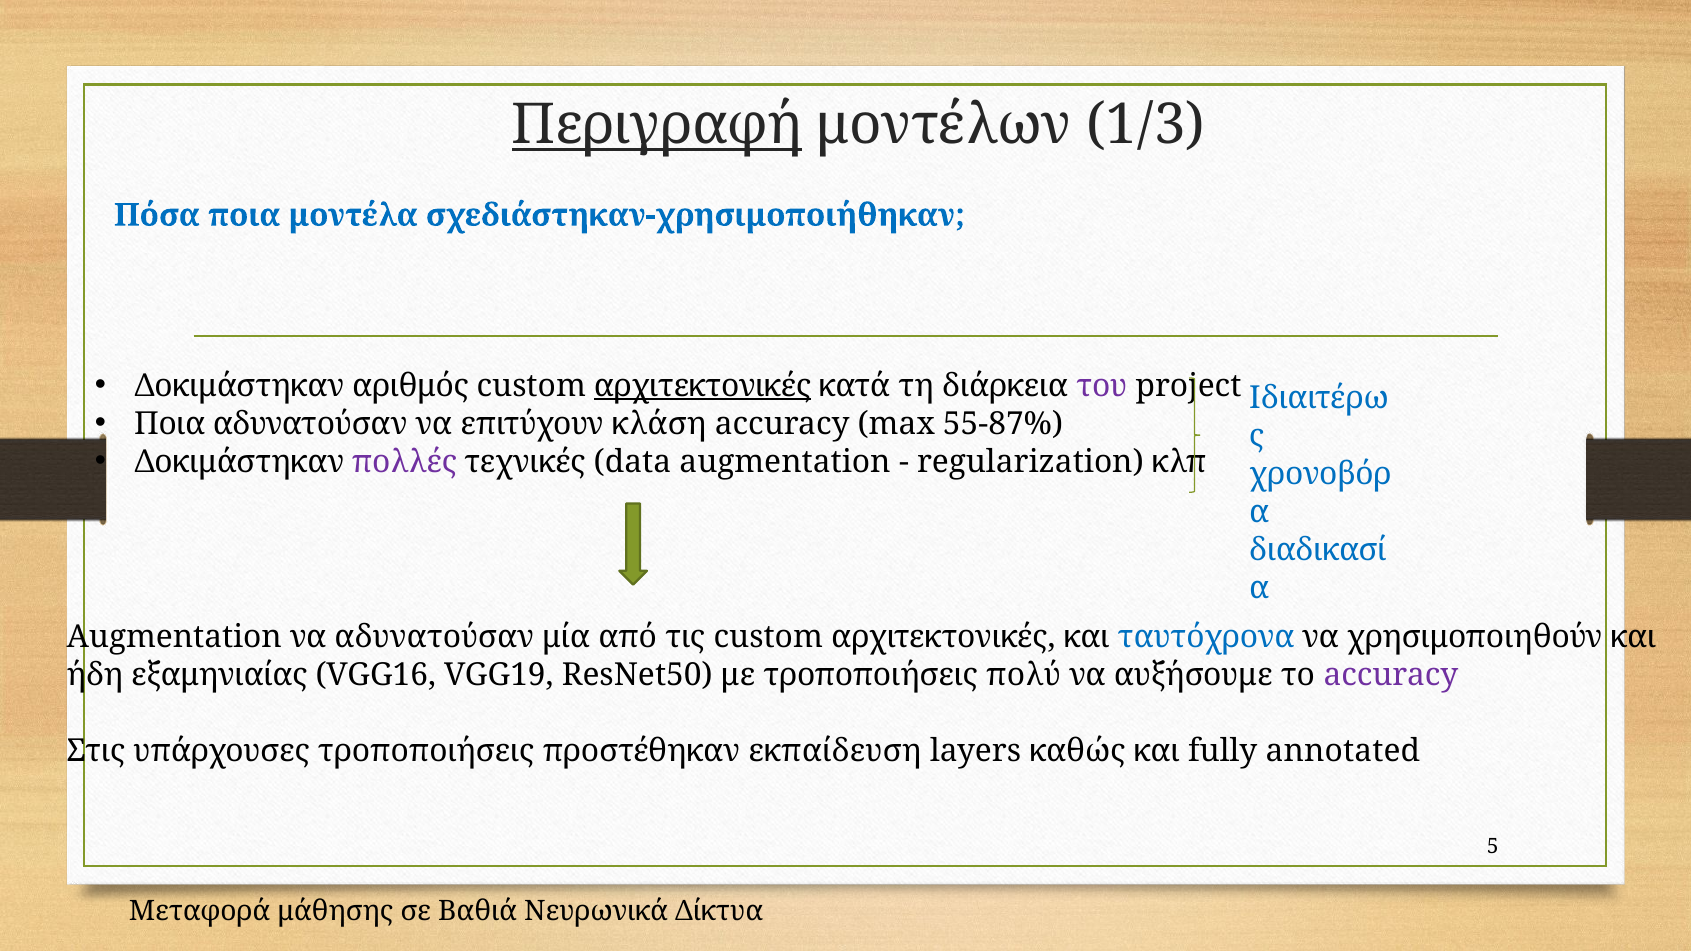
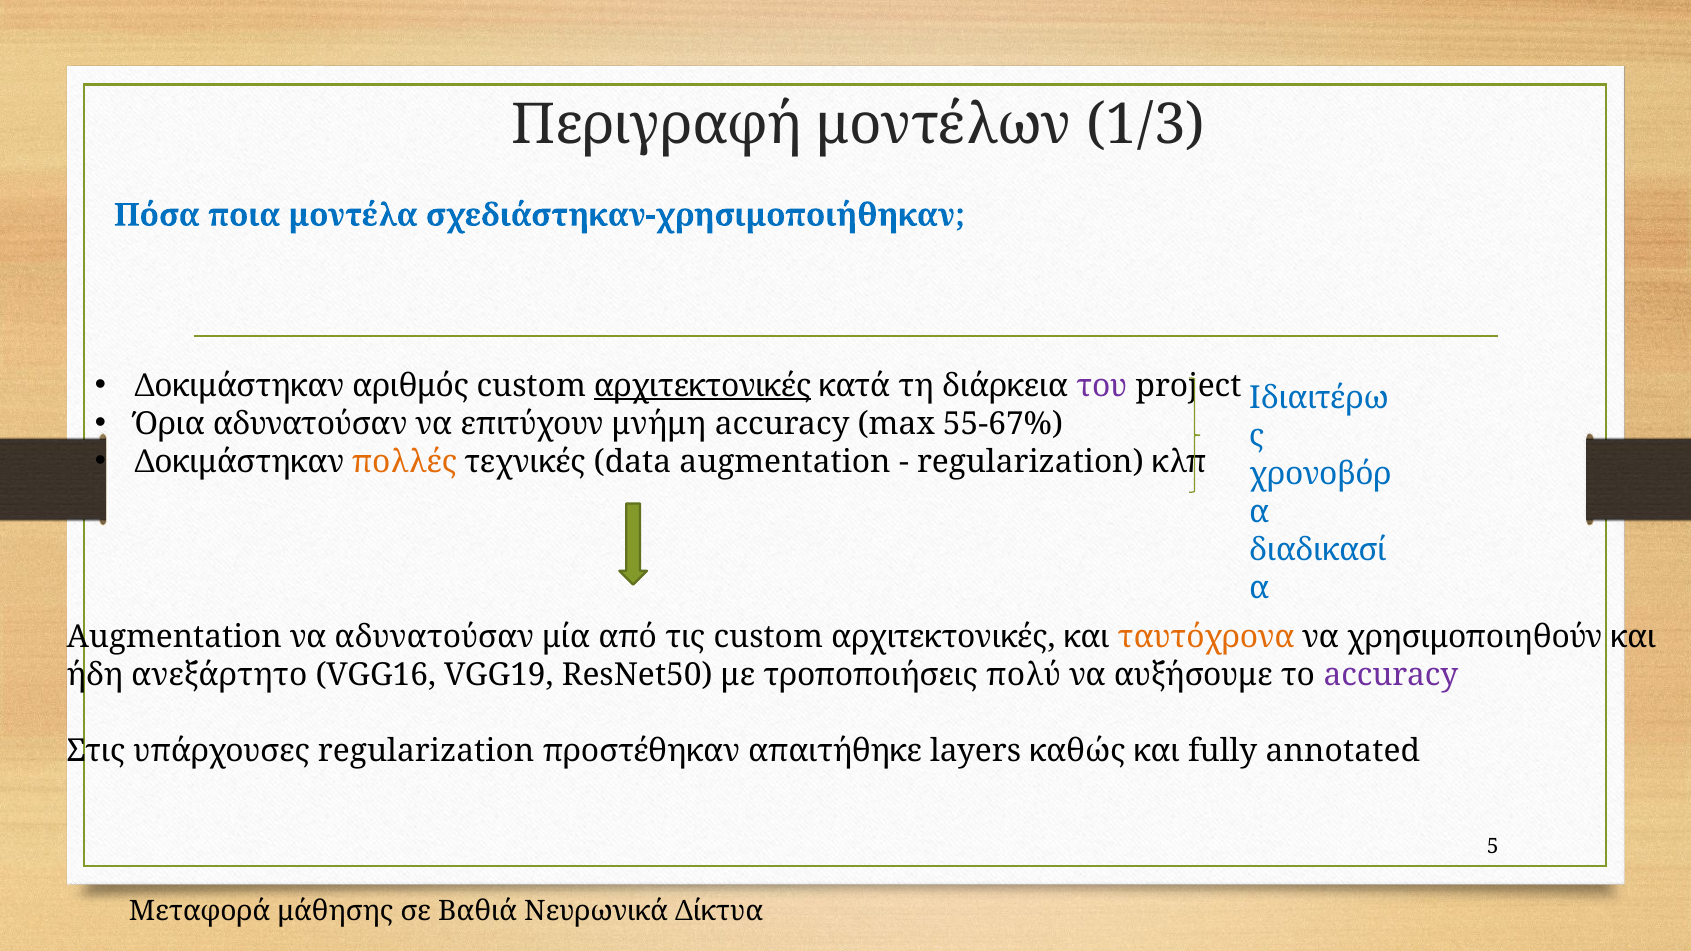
Περιγραφή underline: present -> none
Ποια at (170, 424): Ποια -> Όρια
κλάση: κλάση -> μνήμη
55-87%: 55-87% -> 55-67%
πολλές colour: purple -> orange
ταυτόχρονα colour: blue -> orange
εξαμηνιαίας: εξαμηνιαίας -> ανεξάρτητο
υπάρχουσες τροποποιήσεις: τροποποιήσεις -> regularization
εκπαίδευση: εκπαίδευση -> απαιτήθηκε
